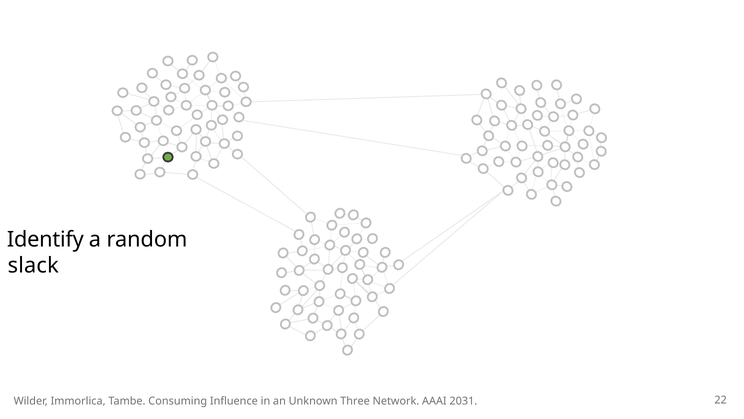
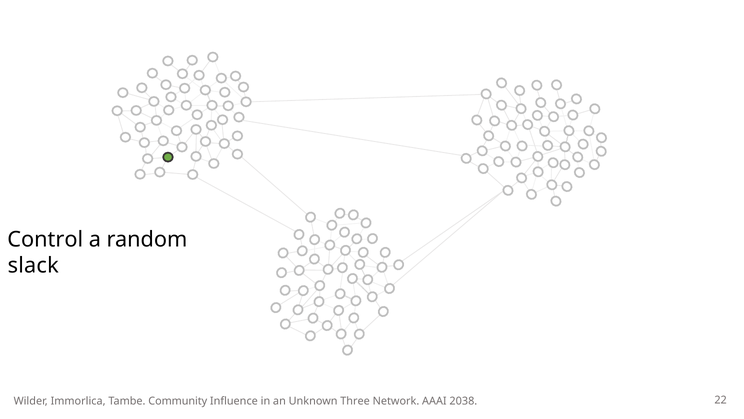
Identify: Identify -> Control
Consuming: Consuming -> Community
2031: 2031 -> 2038
